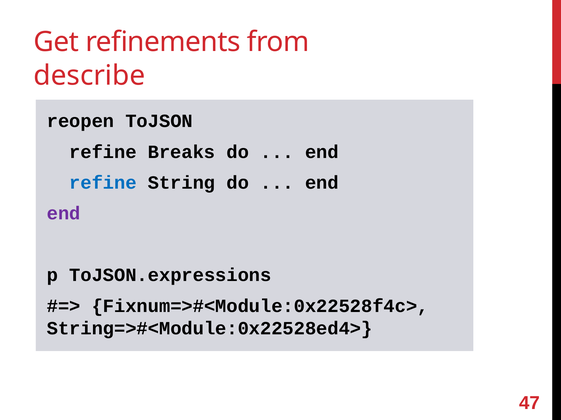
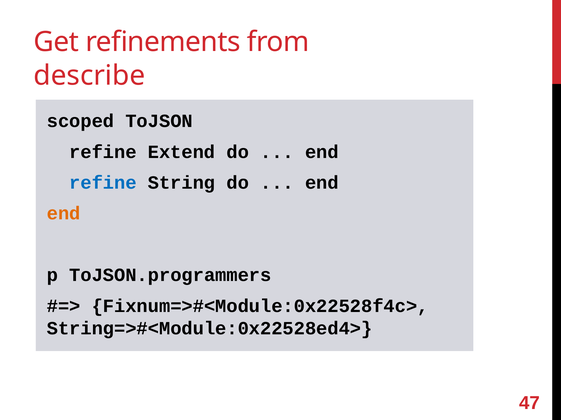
reopen: reopen -> scoped
Breaks: Breaks -> Extend
end at (64, 214) colour: purple -> orange
ToJSON.expressions: ToJSON.expressions -> ToJSON.programmers
